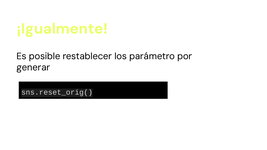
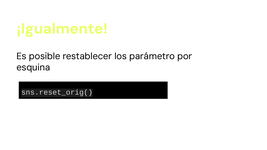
generar: generar -> esquina
